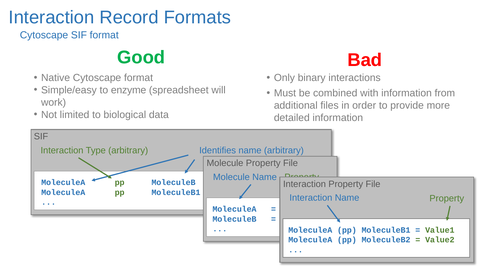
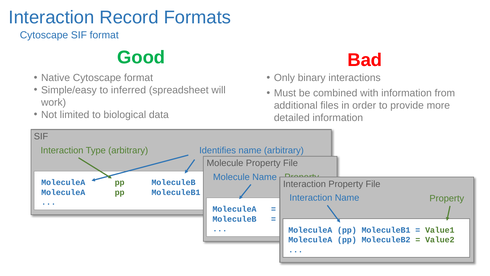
enzyme: enzyme -> inferred
